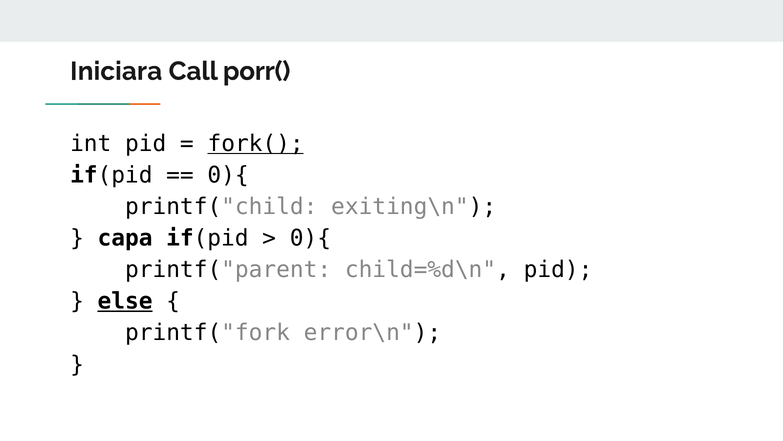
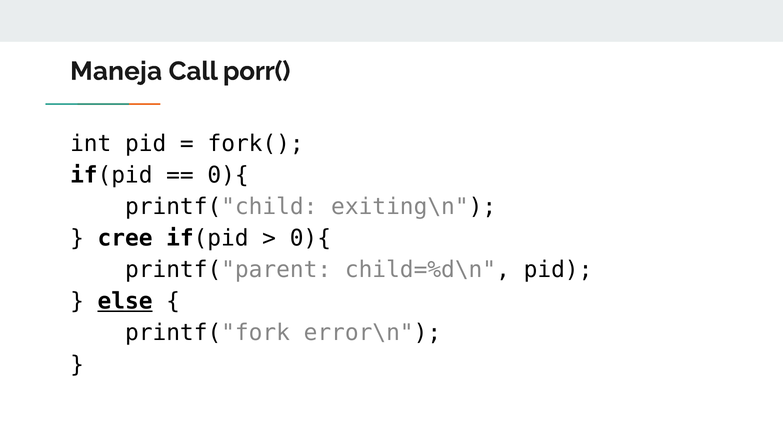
Iniciara: Iniciara -> Maneja
fork( underline: present -> none
capa: capa -> cree
